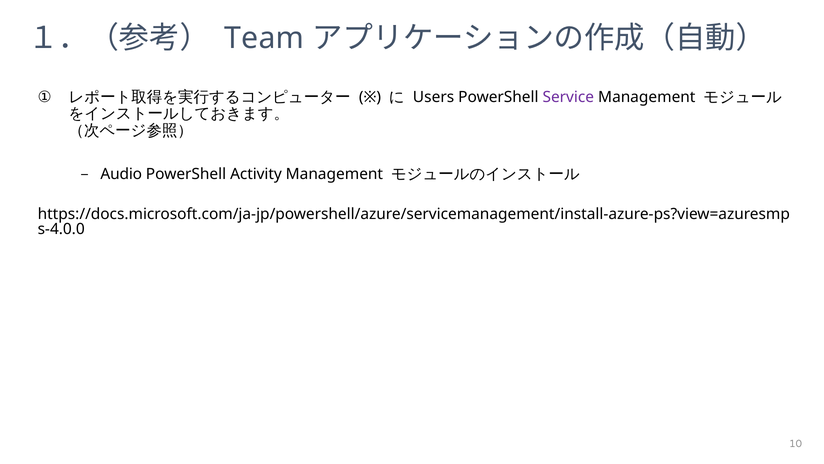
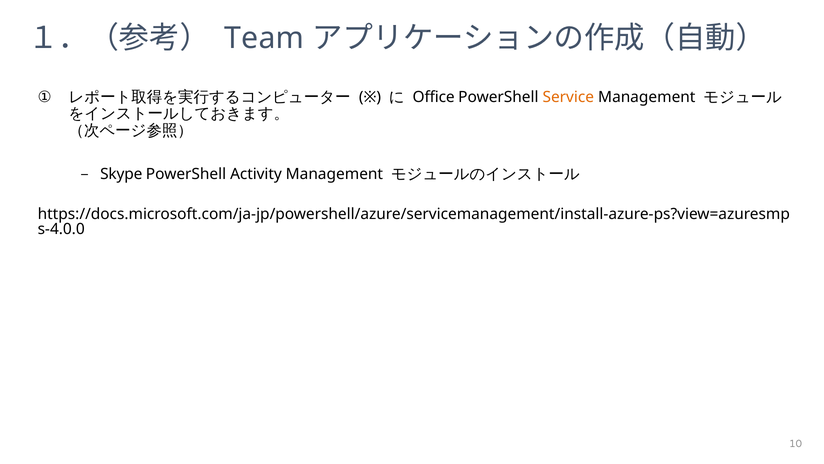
Users: Users -> Office
Service colour: purple -> orange
Audio: Audio -> Skype
